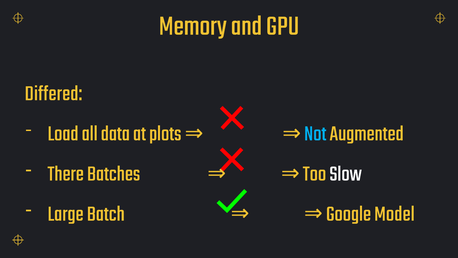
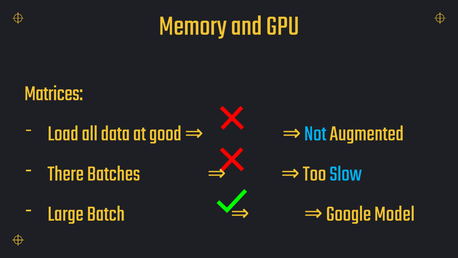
Differed: Differed -> Matrices
plots: plots -> good
Slow colour: white -> light blue
